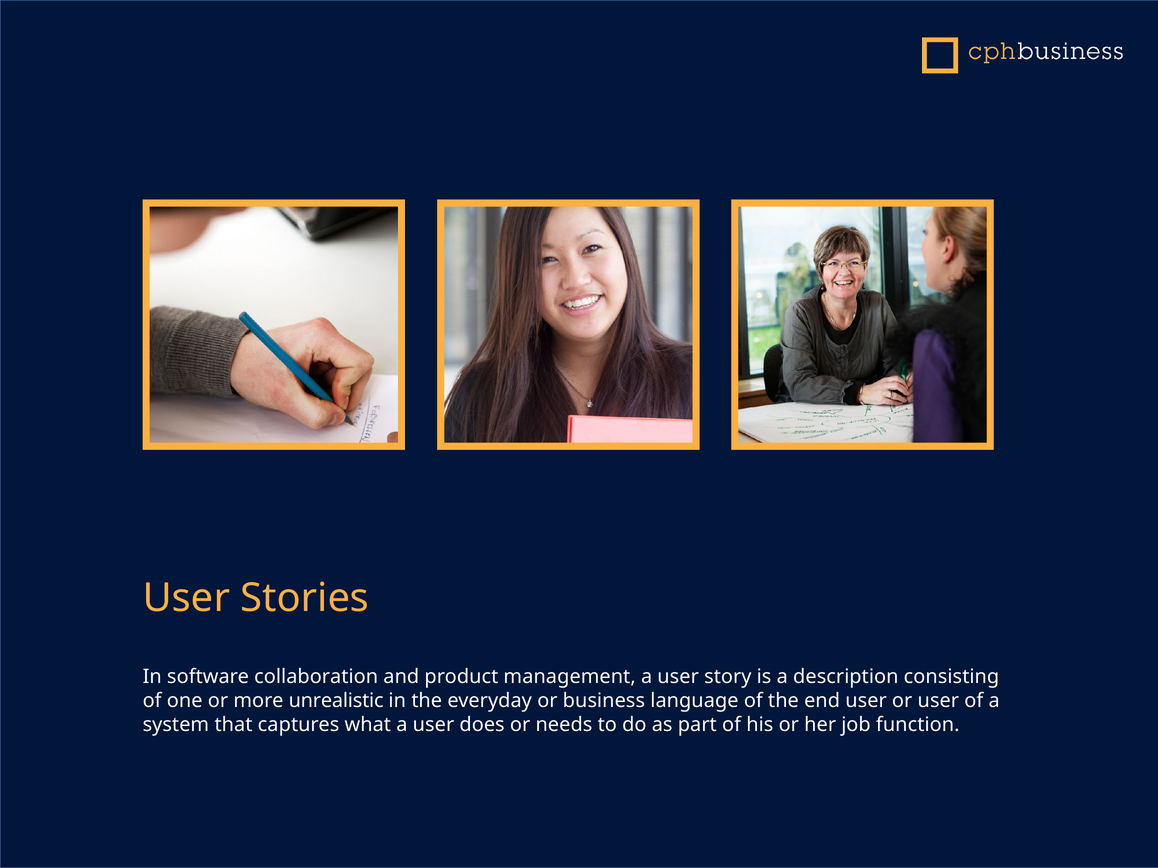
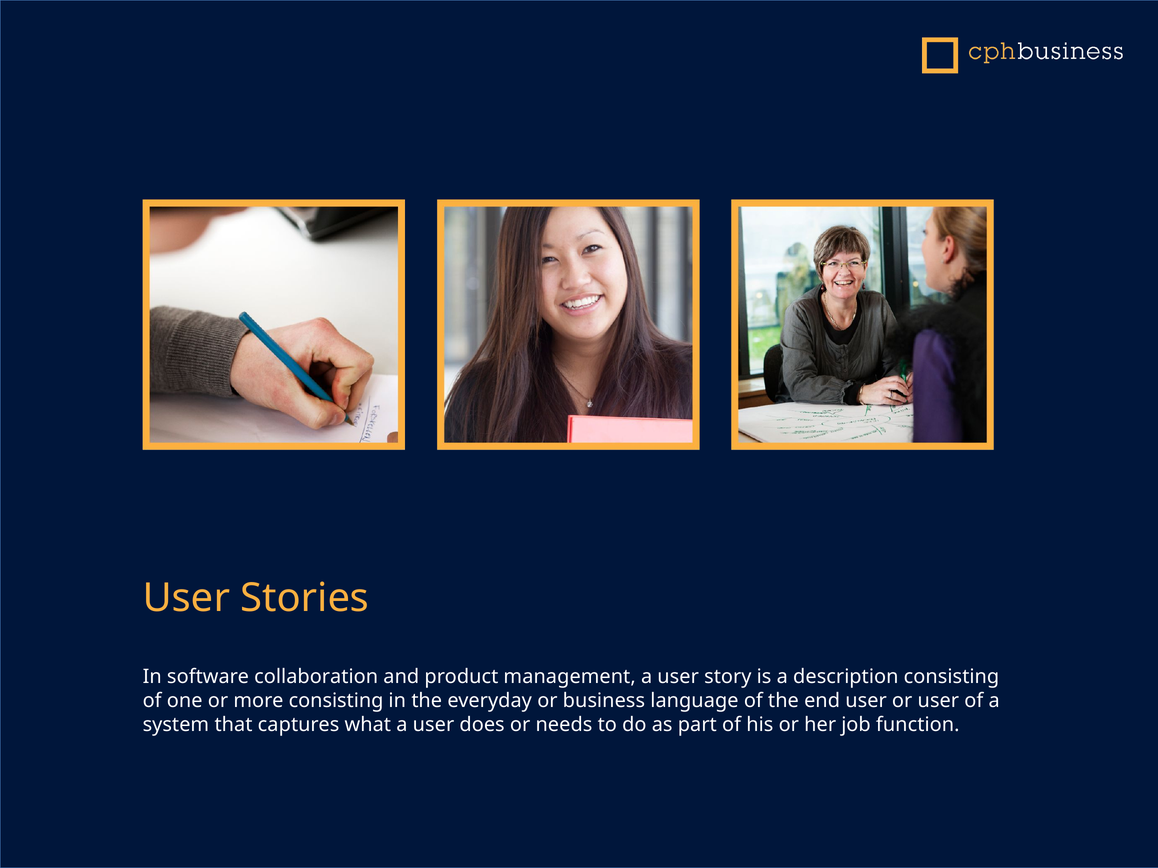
more unrealistic: unrealistic -> consisting
